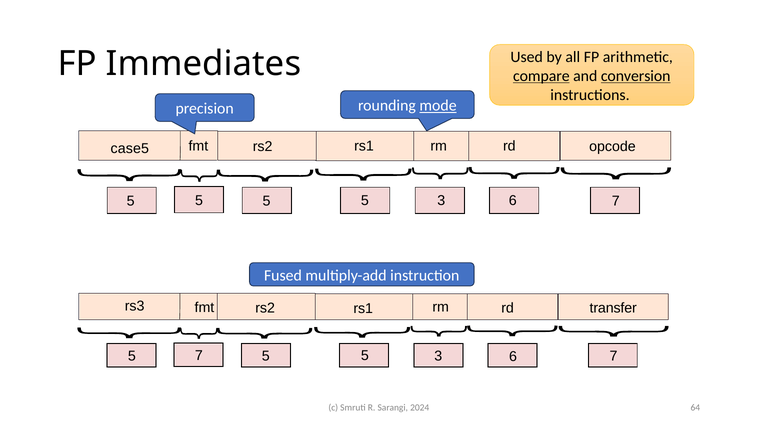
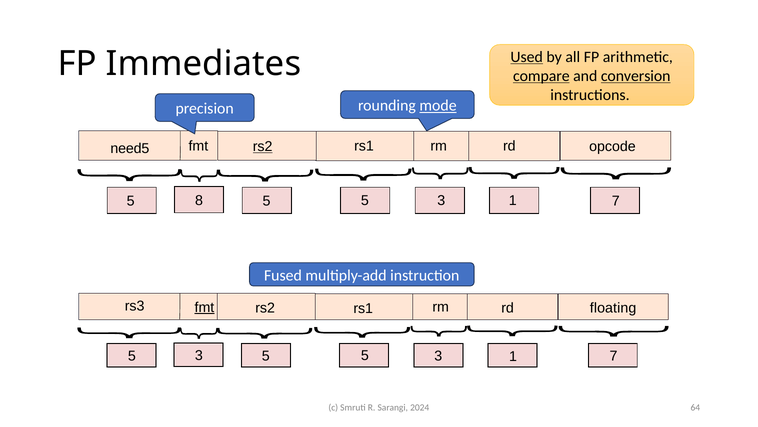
Used underline: none -> present
rs2 at (263, 146) underline: none -> present
case5: case5 -> need5
5 5: 5 -> 8
6 at (513, 200): 6 -> 1
fmt at (204, 307) underline: none -> present
transfer: transfer -> floating
5 7: 7 -> 3
6 at (513, 356): 6 -> 1
